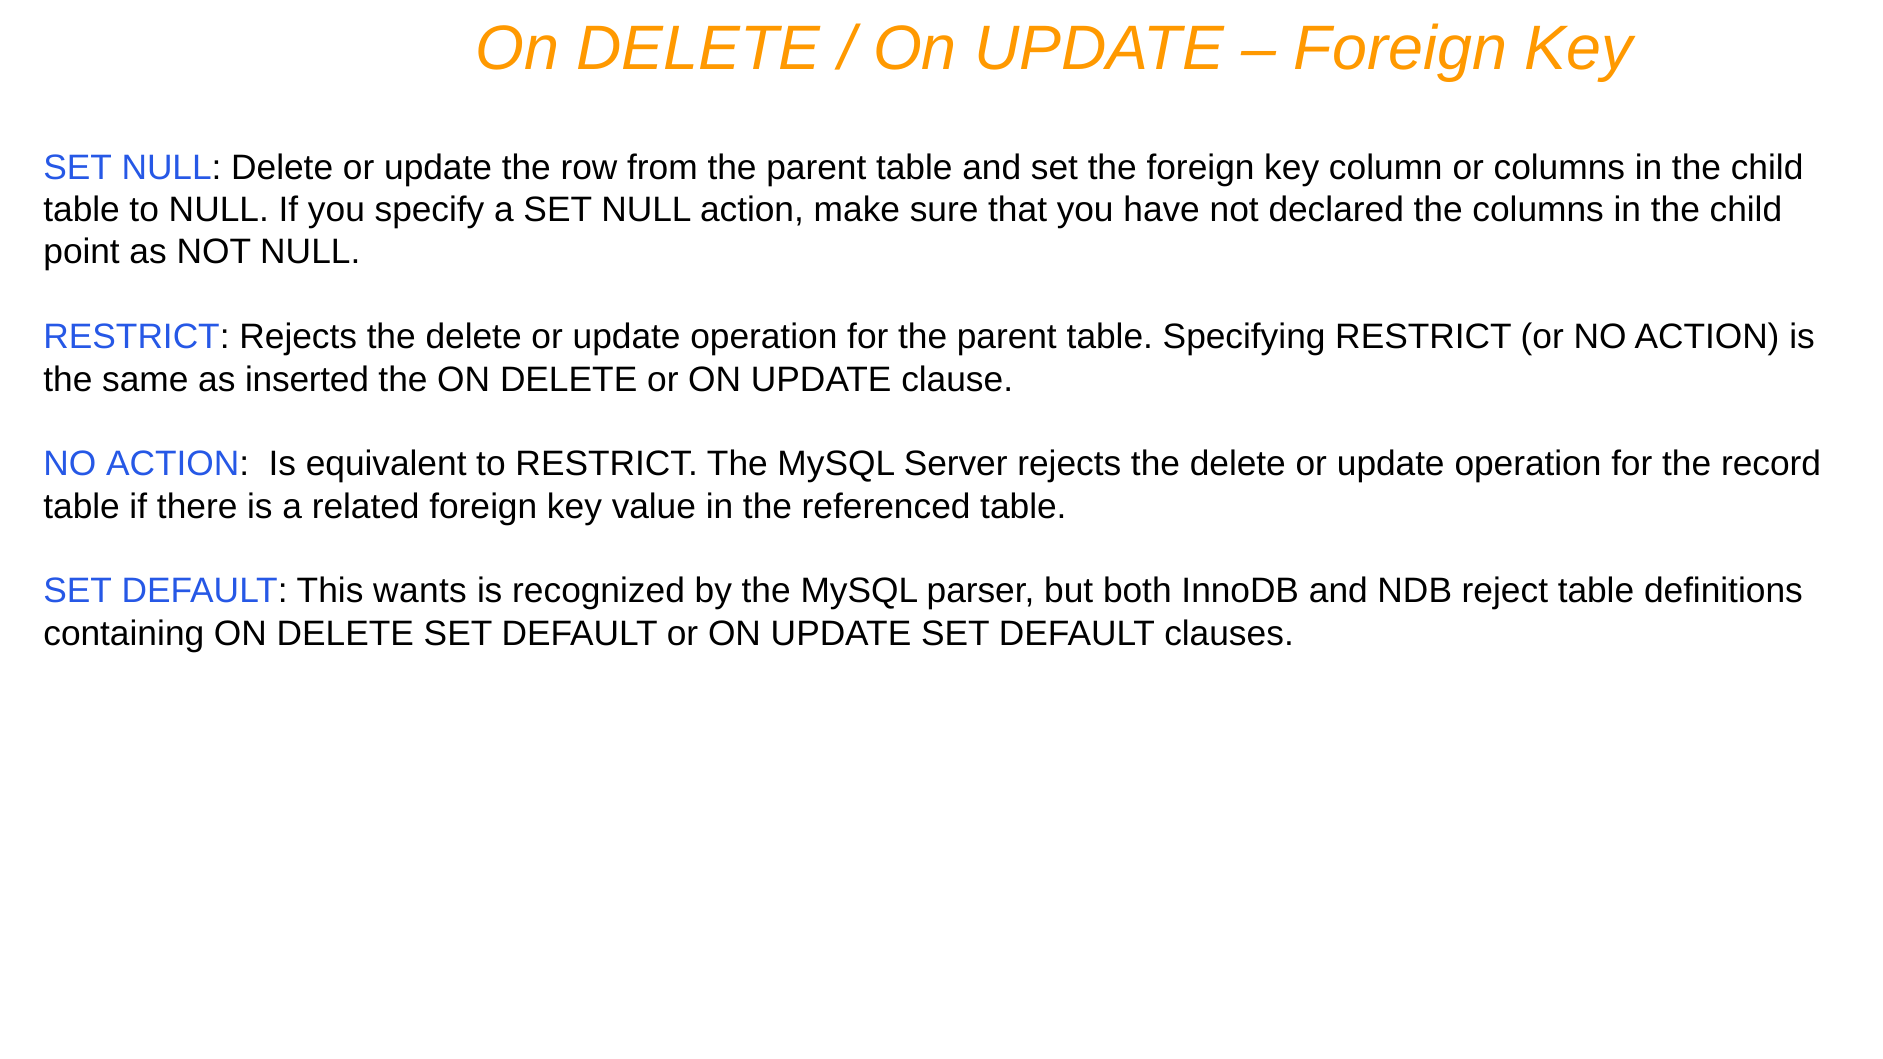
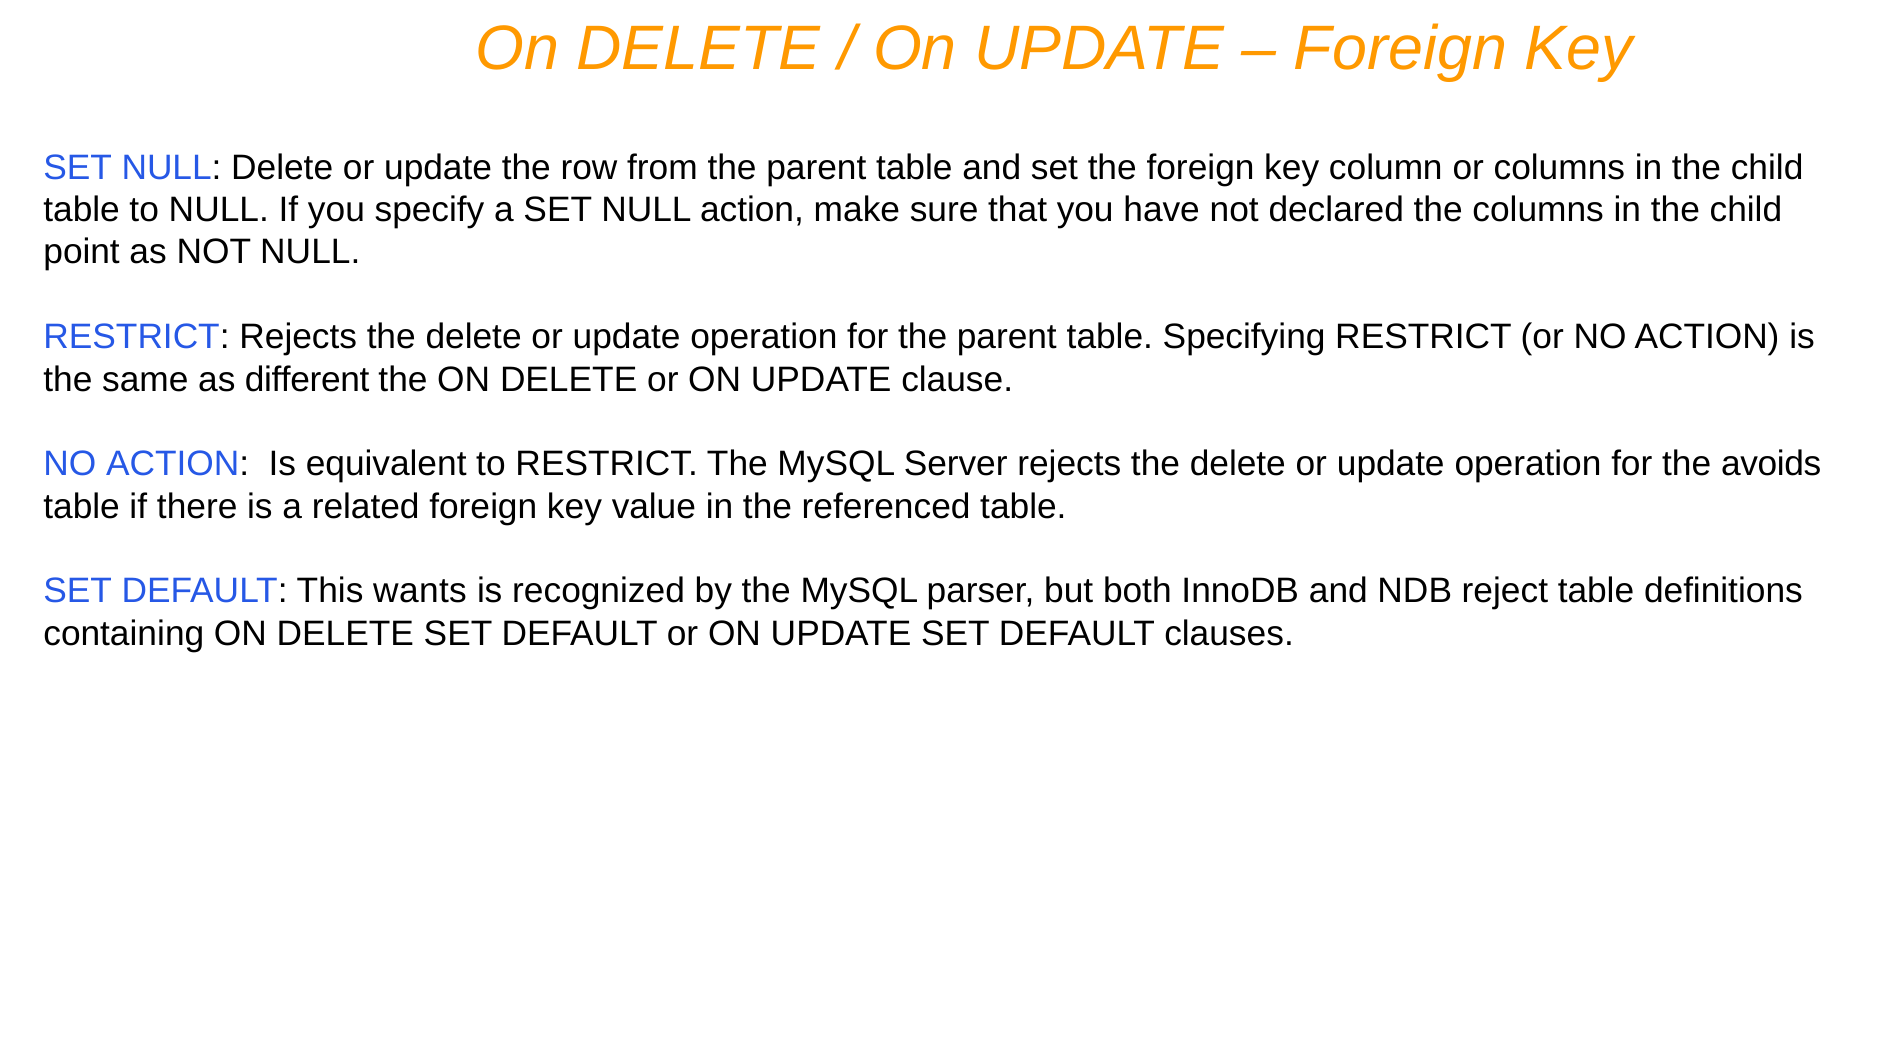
inserted: inserted -> different
record: record -> avoids
